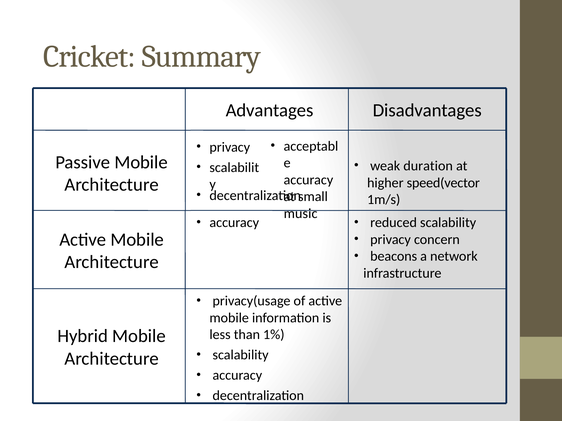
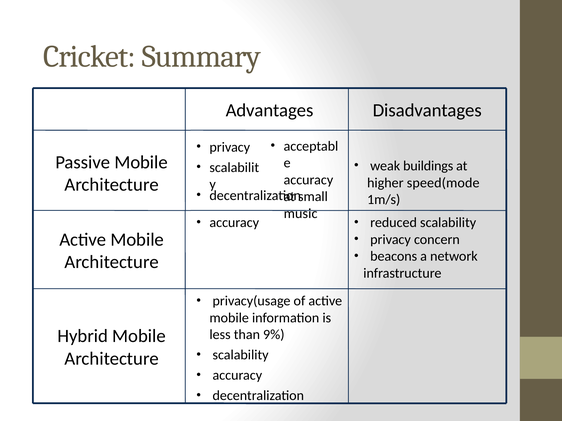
duration: duration -> buildings
speed(vector: speed(vector -> speed(mode
1%: 1% -> 9%
